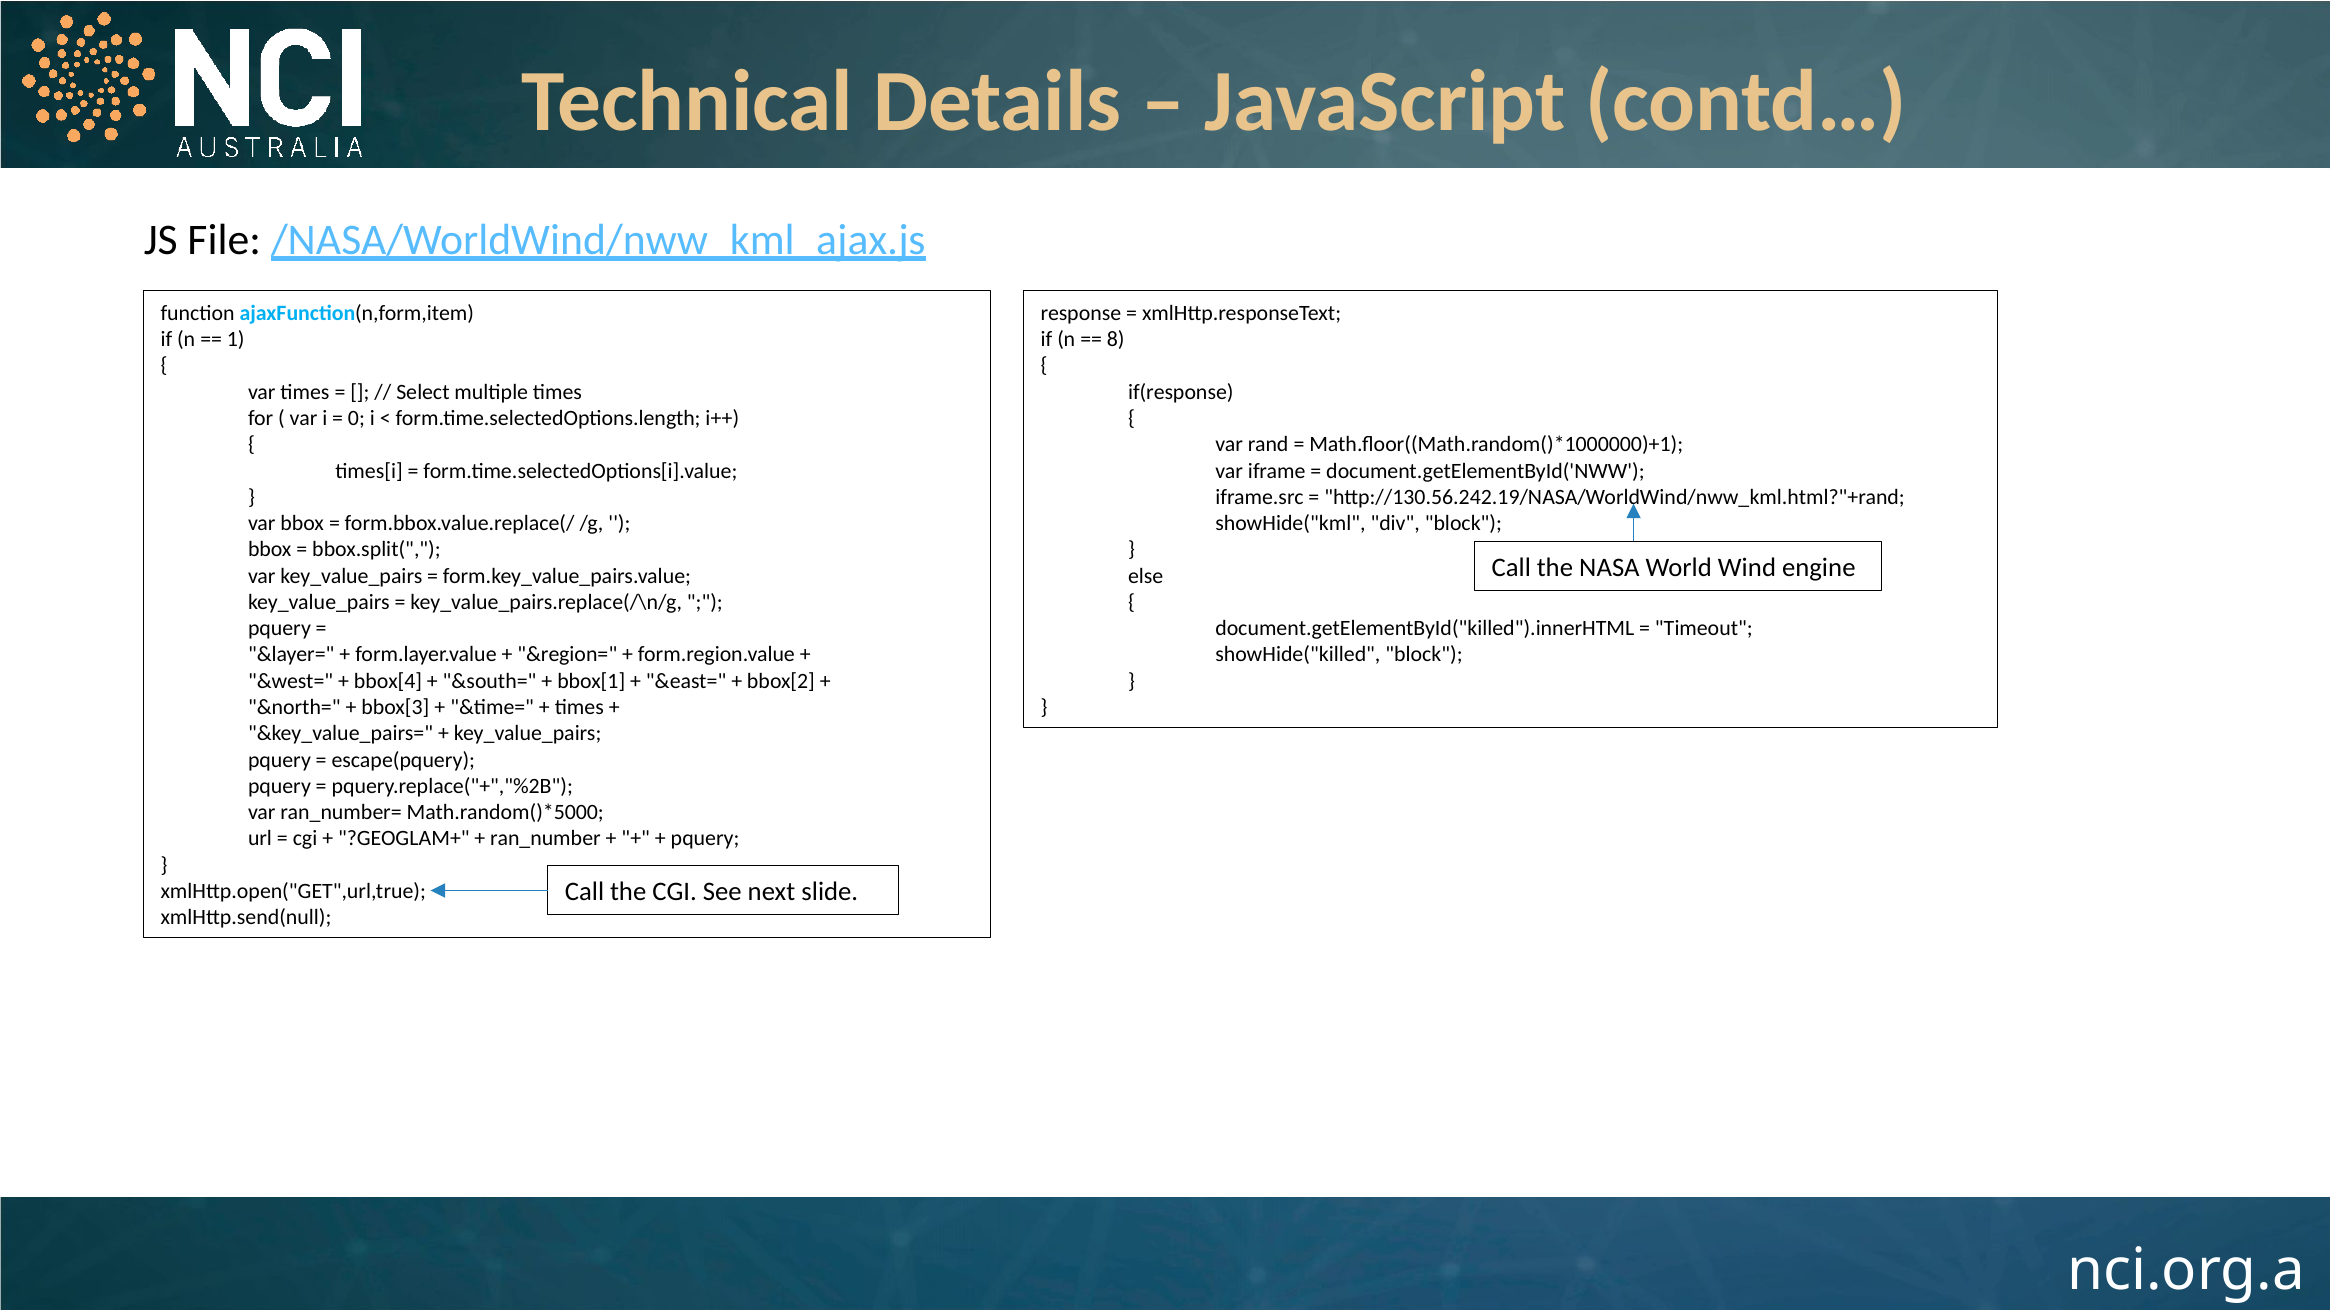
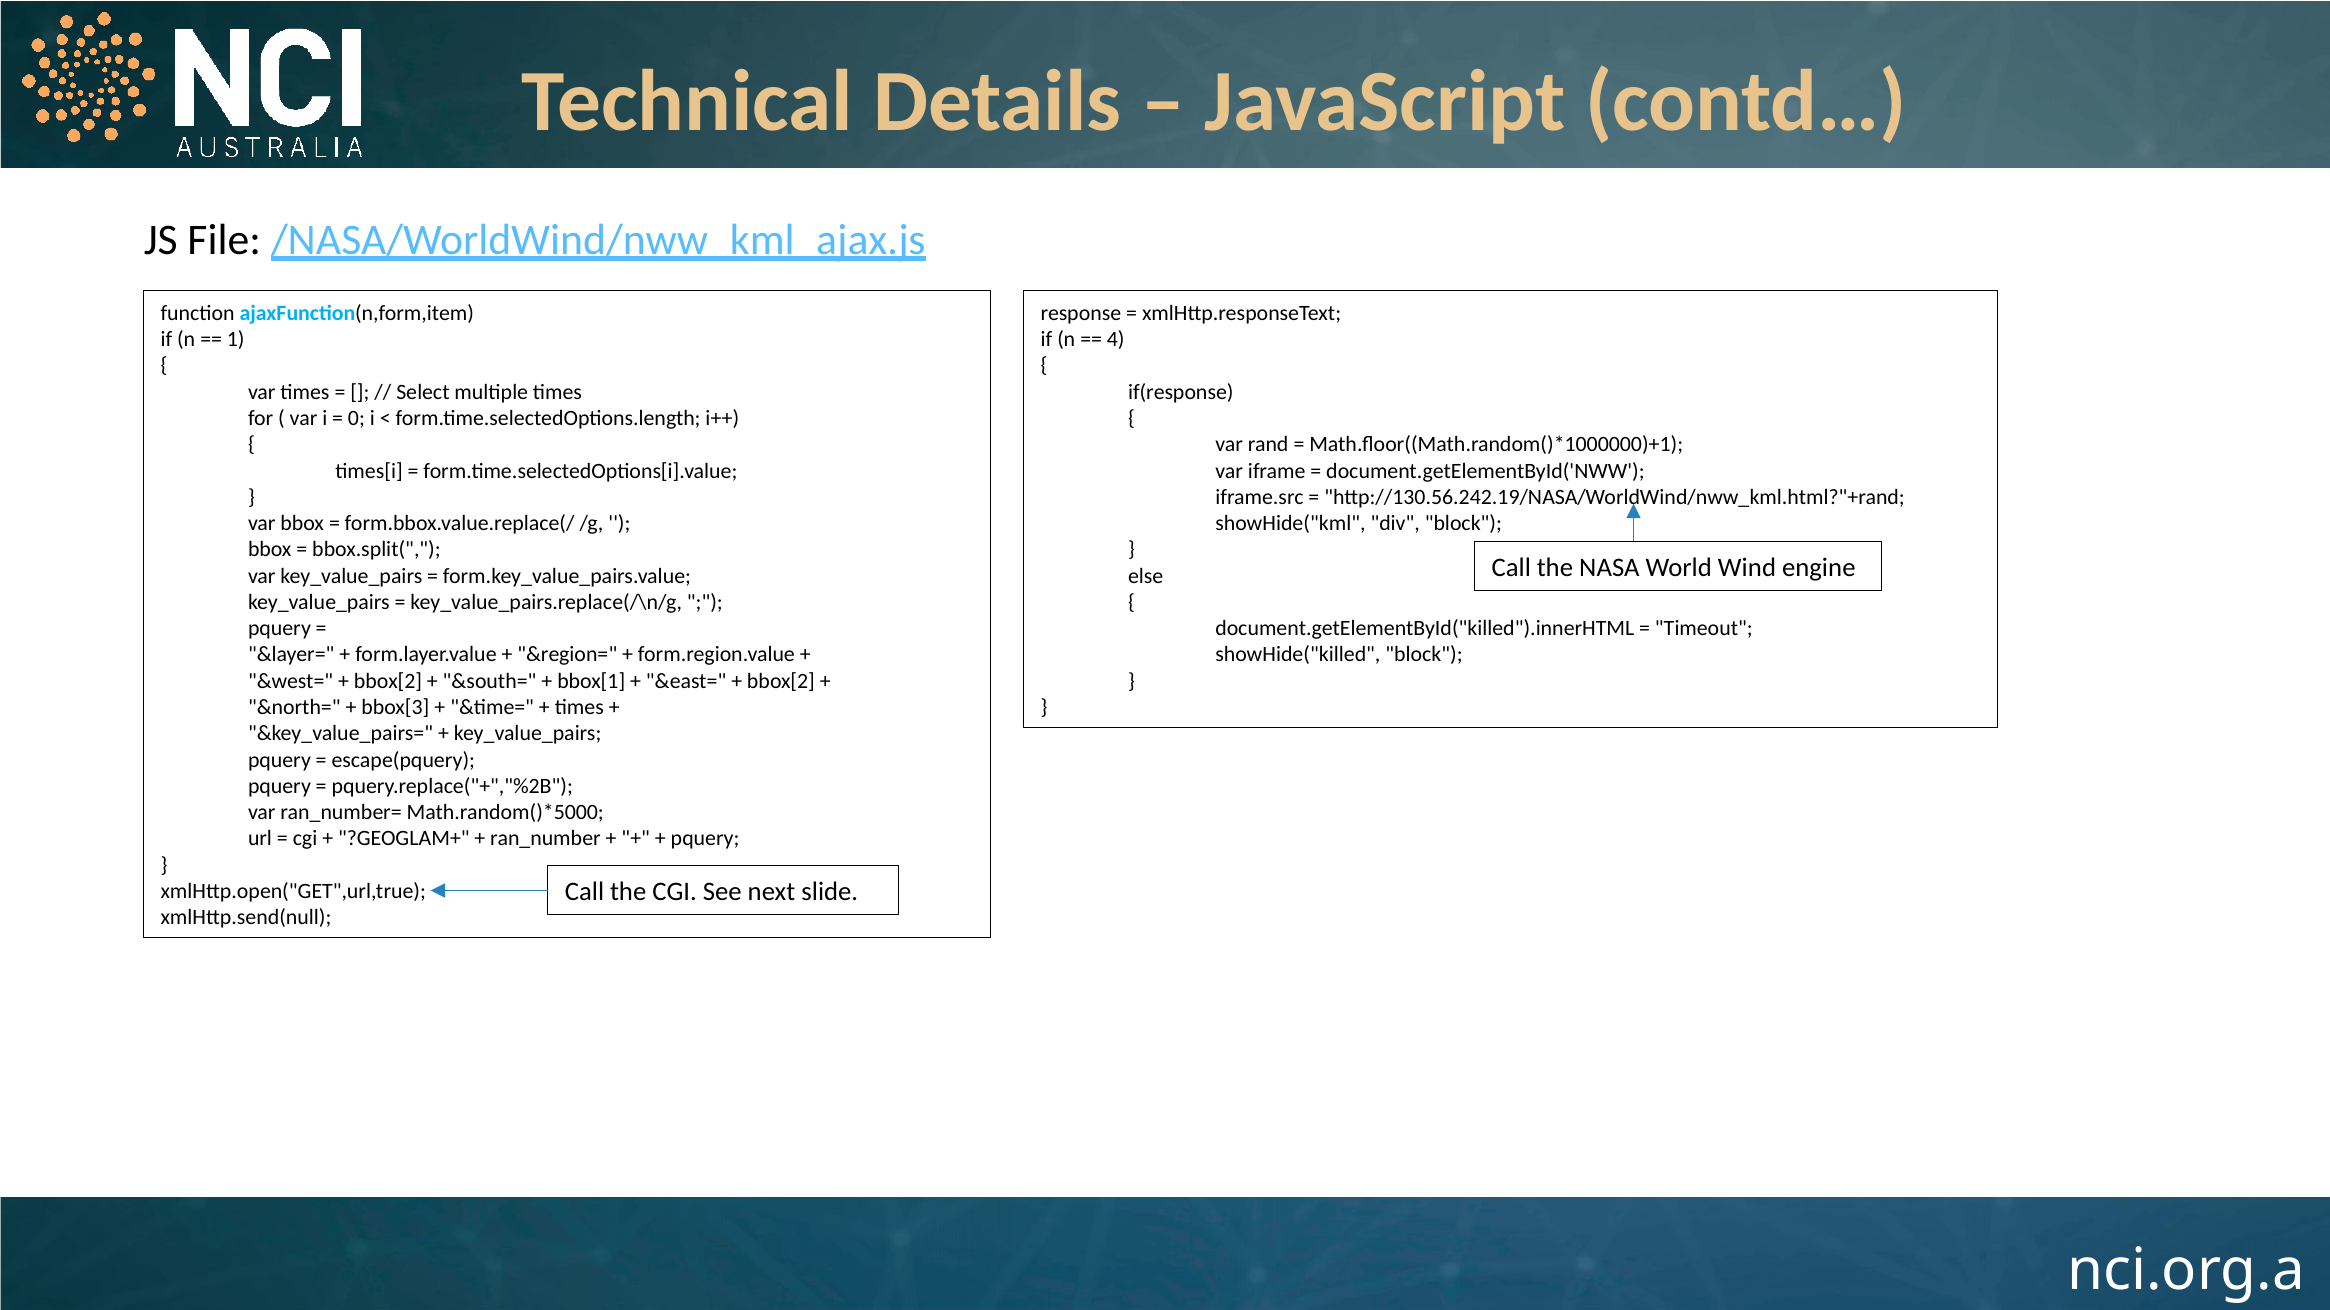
8: 8 -> 4
bbox[4 at (388, 681): bbox[4 -> bbox[2
